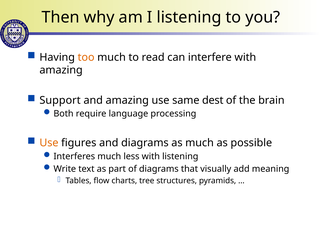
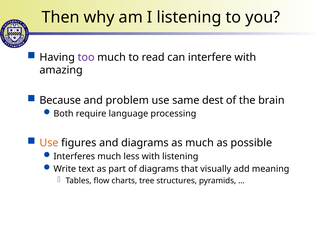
too colour: orange -> purple
Support: Support -> Because
and amazing: amazing -> problem
